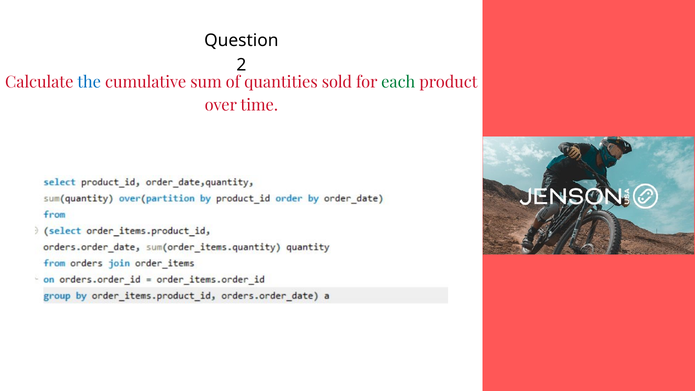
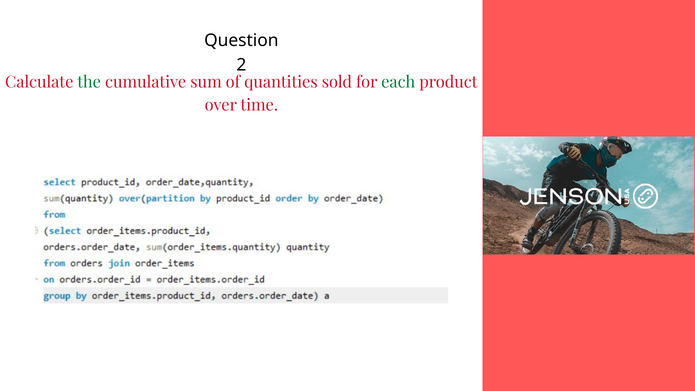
the colour: blue -> green
